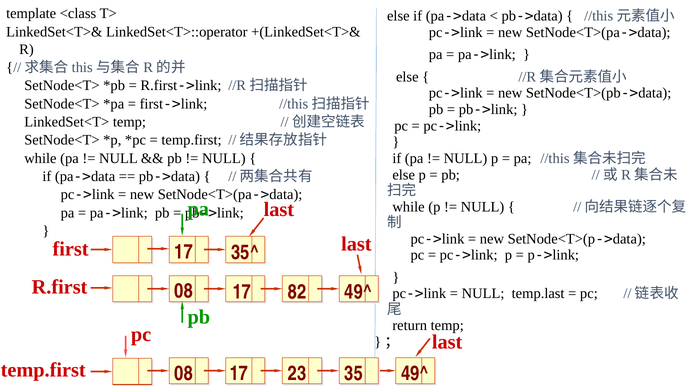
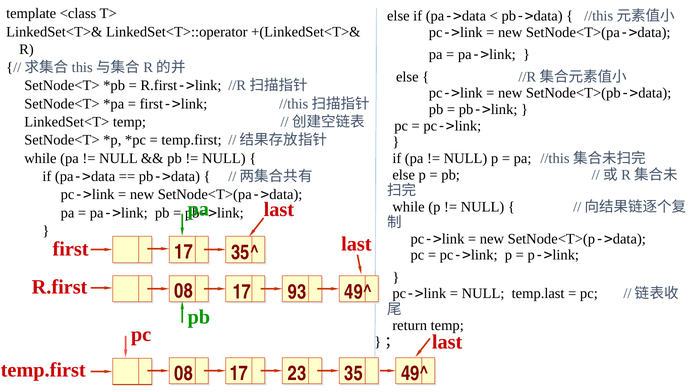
82: 82 -> 93
